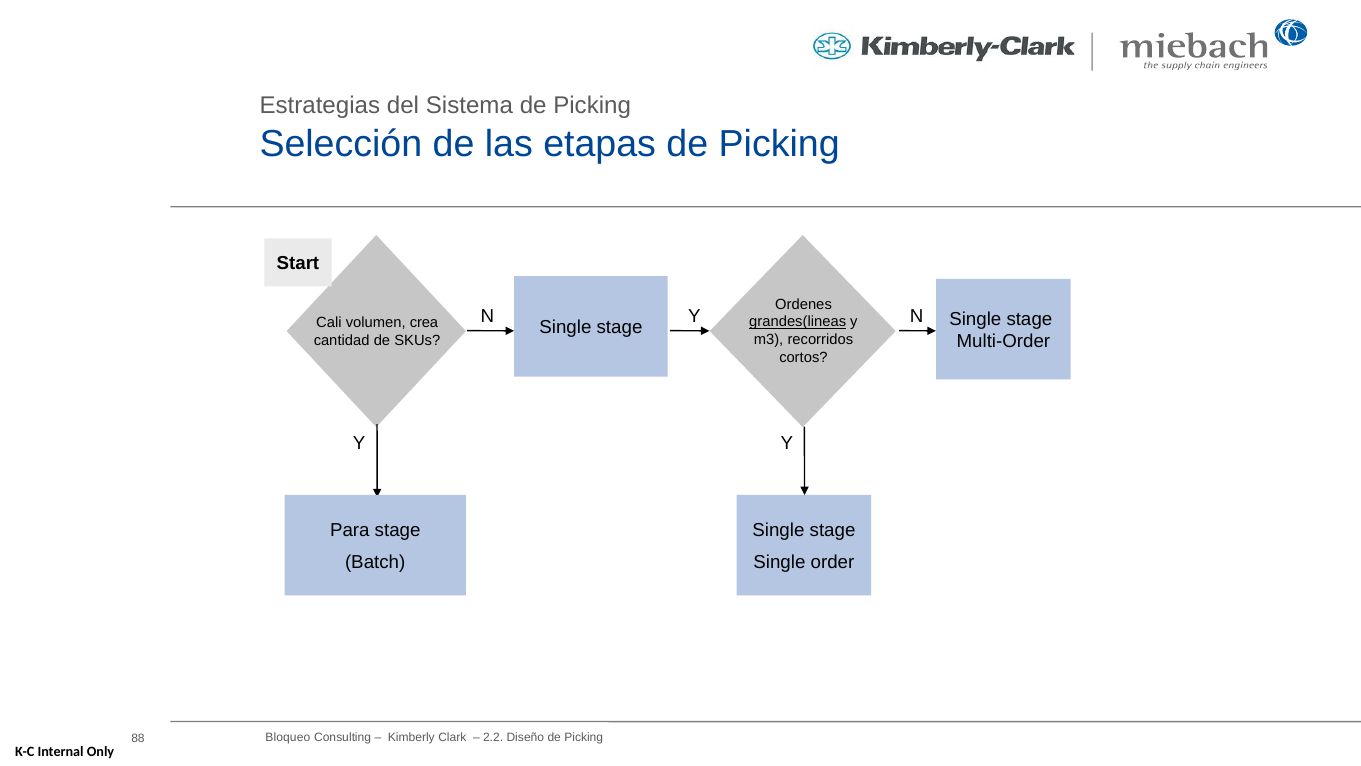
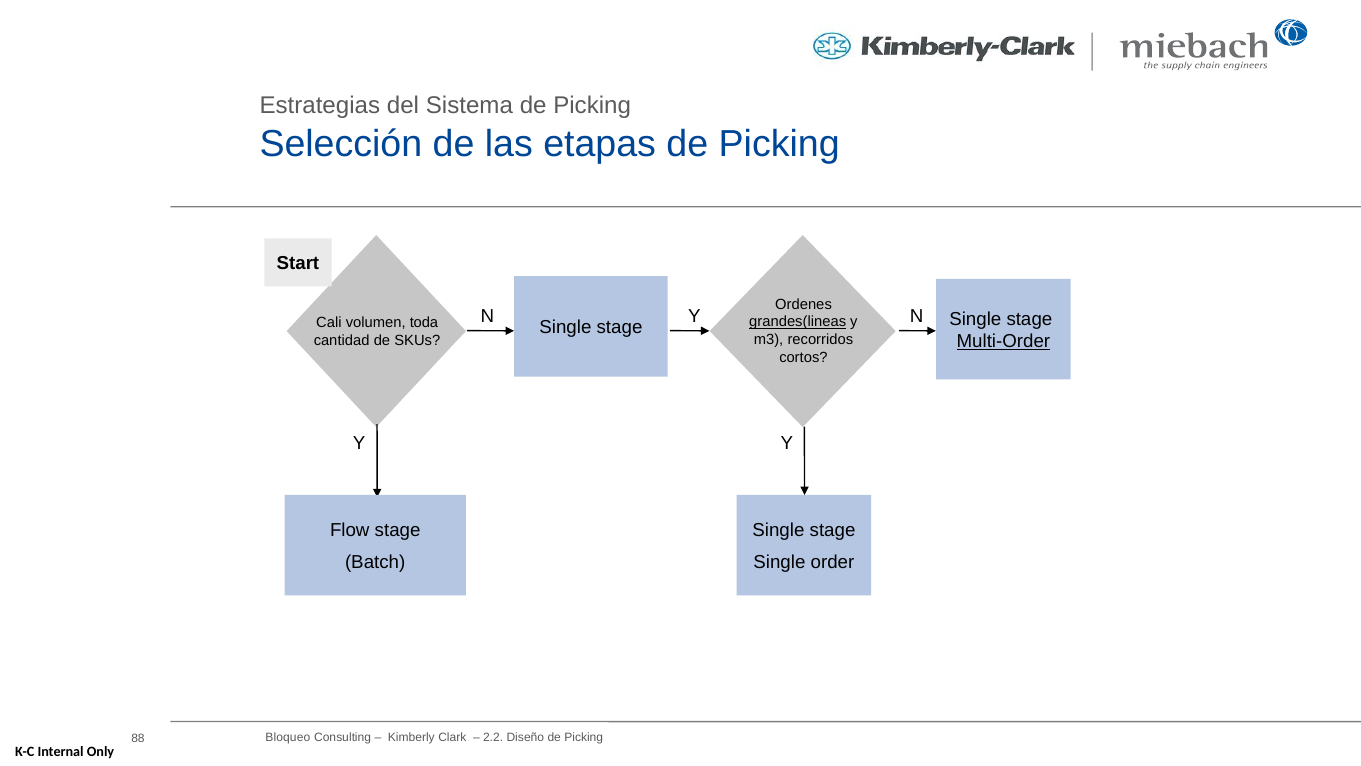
crea: crea -> toda
Multi-Order underline: none -> present
Para: Para -> Flow
